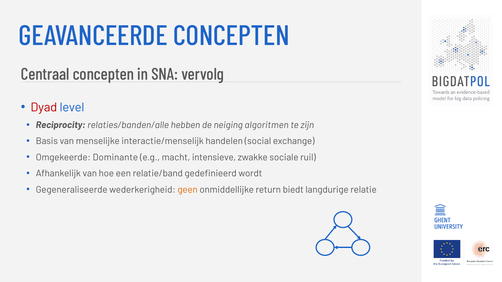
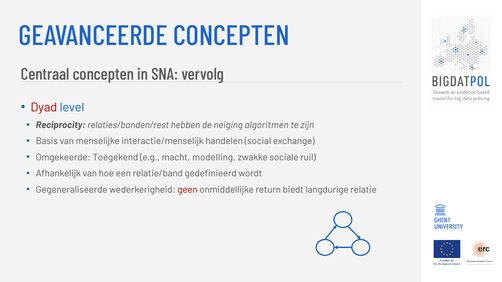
relaties/banden/alle: relaties/banden/alle -> relaties/banden/rest
Dominante: Dominante -> Toegekend
intensieve: intensieve -> modelling
geen colour: orange -> red
